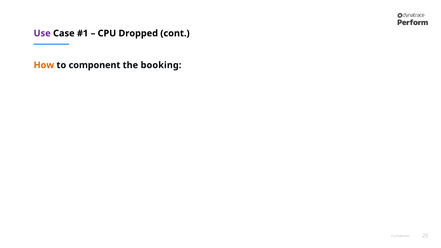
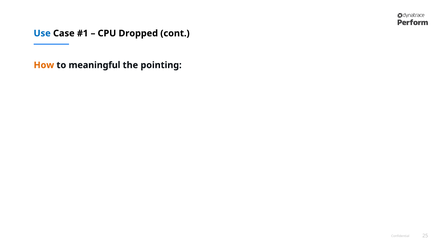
Use colour: purple -> blue
component: component -> meaningful
booking: booking -> pointing
